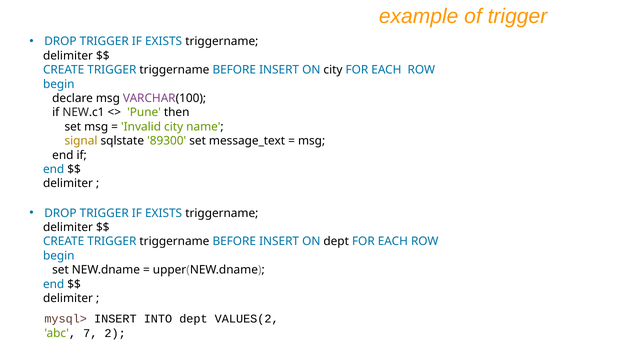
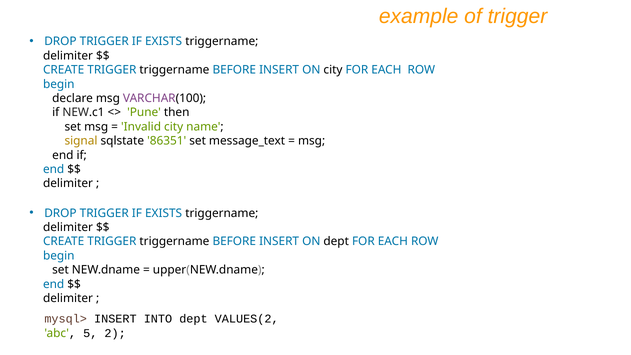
89300: 89300 -> 86351
7: 7 -> 5
